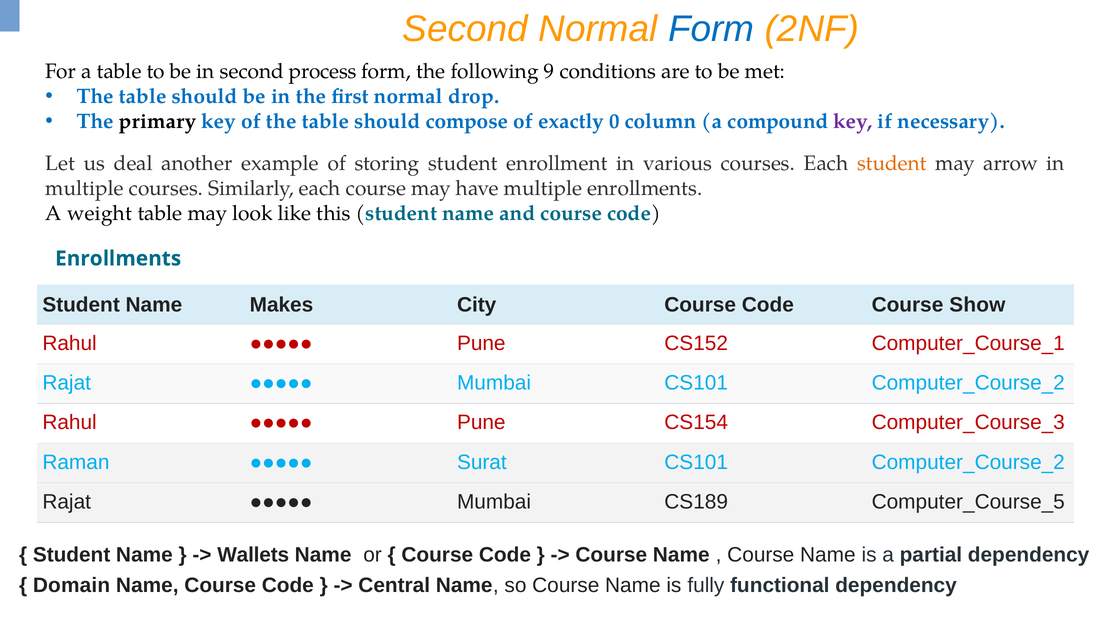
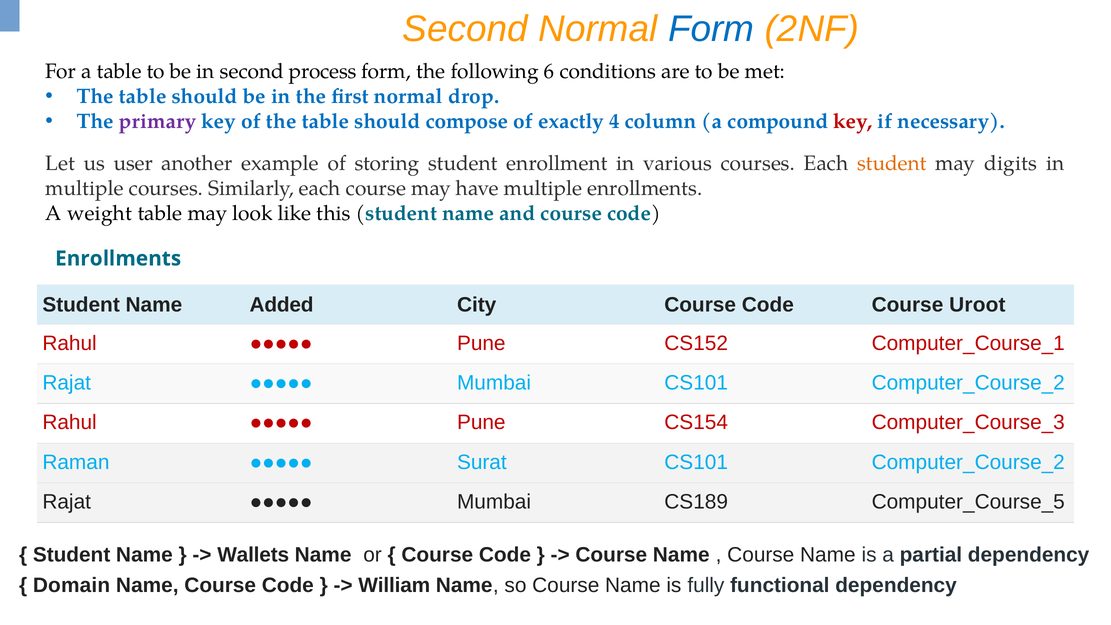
9: 9 -> 6
primary colour: black -> purple
0: 0 -> 4
key at (853, 121) colour: purple -> red
deal: deal -> user
arrow: arrow -> digits
Makes: Makes -> Added
Show: Show -> Uroot
Central: Central -> William
